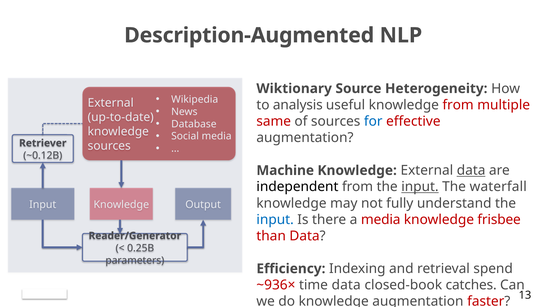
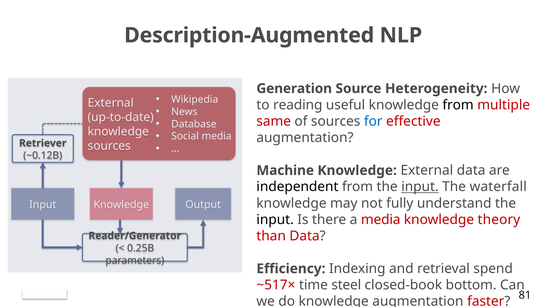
Wiktionary: Wiktionary -> Generation
analysis: analysis -> reading
from at (458, 105) colour: red -> black
data at (471, 170) underline: present -> none
input at (275, 220) colour: blue -> black
frisbee: frisbee -> theory
~936×: ~936× -> ~517×
time data: data -> steel
catches: catches -> bottom
13: 13 -> 81
